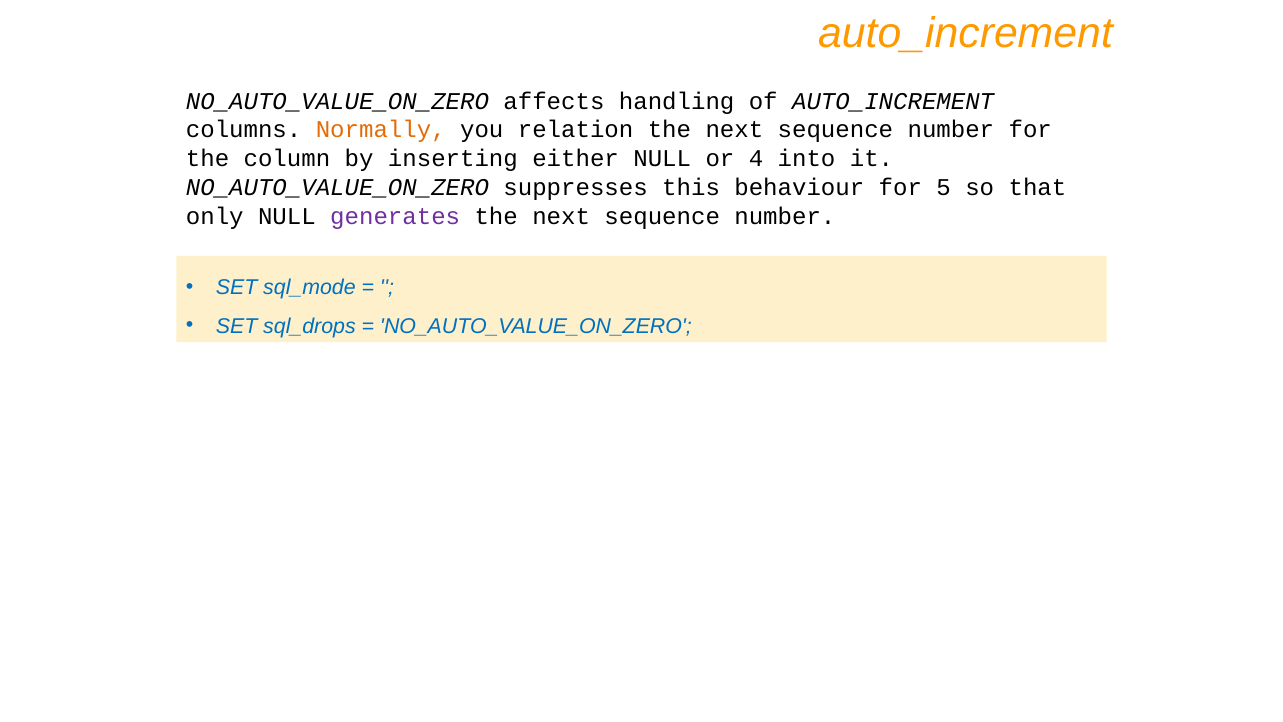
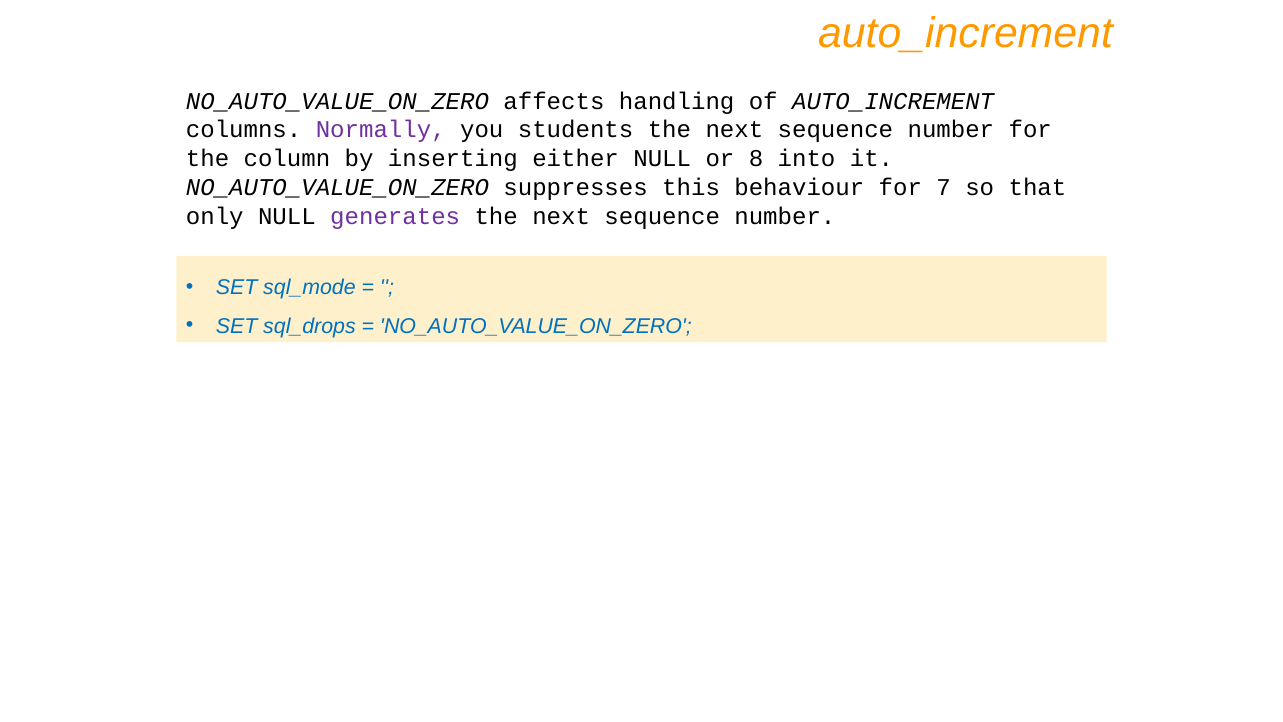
Normally colour: orange -> purple
relation: relation -> students
4: 4 -> 8
5: 5 -> 7
